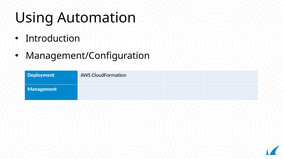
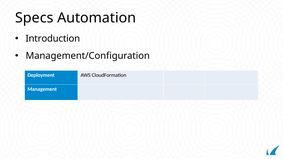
Using: Using -> Specs
